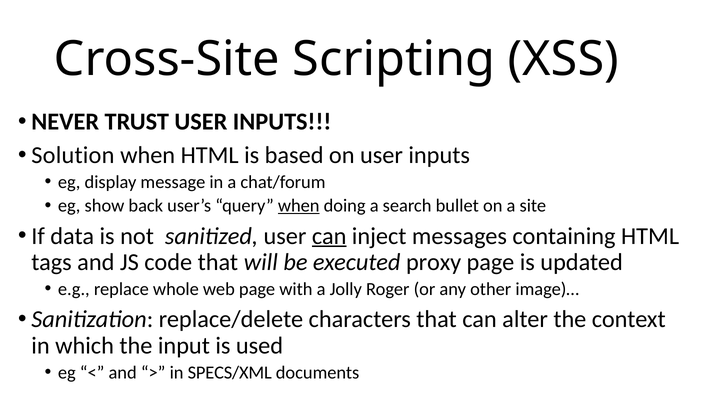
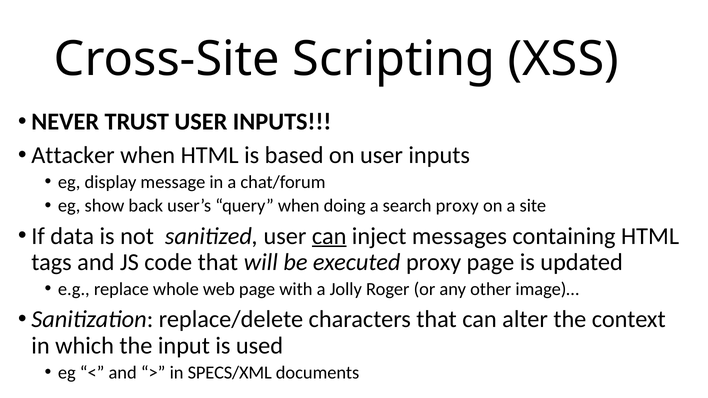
Solution: Solution -> Attacker
when at (299, 206) underline: present -> none
search bullet: bullet -> proxy
